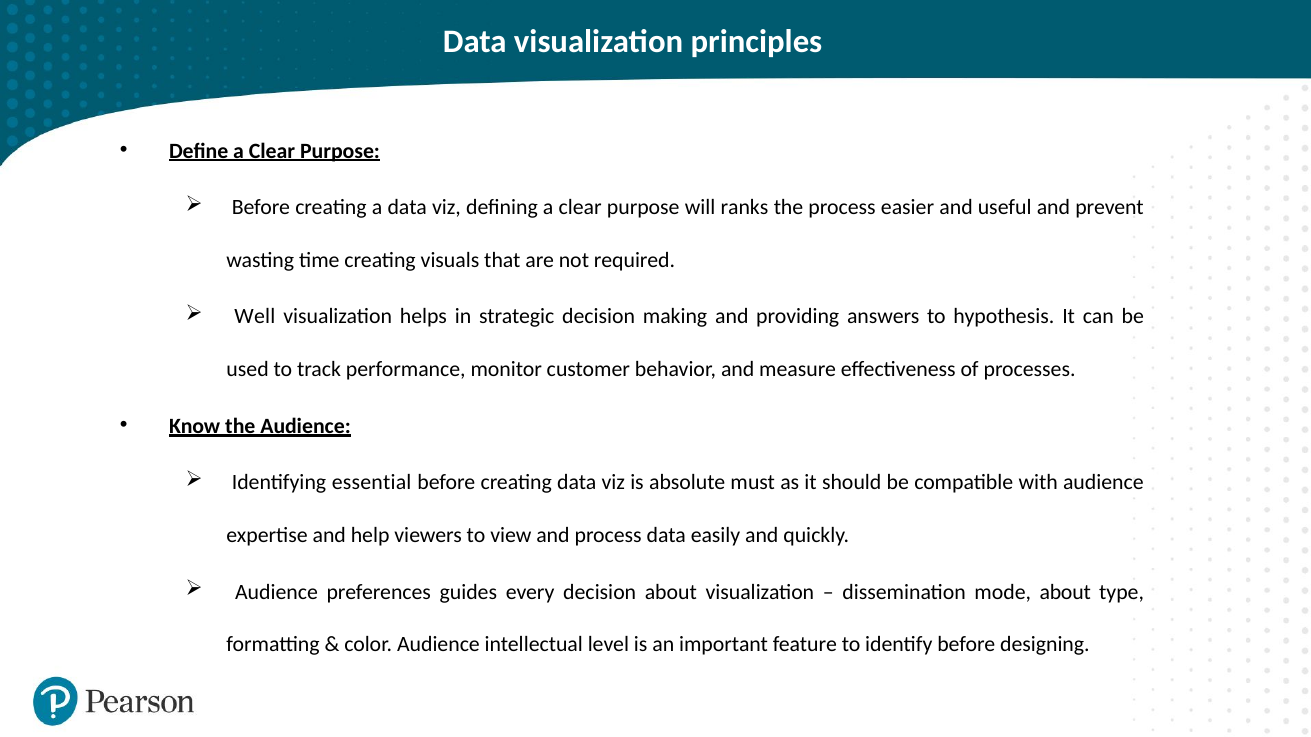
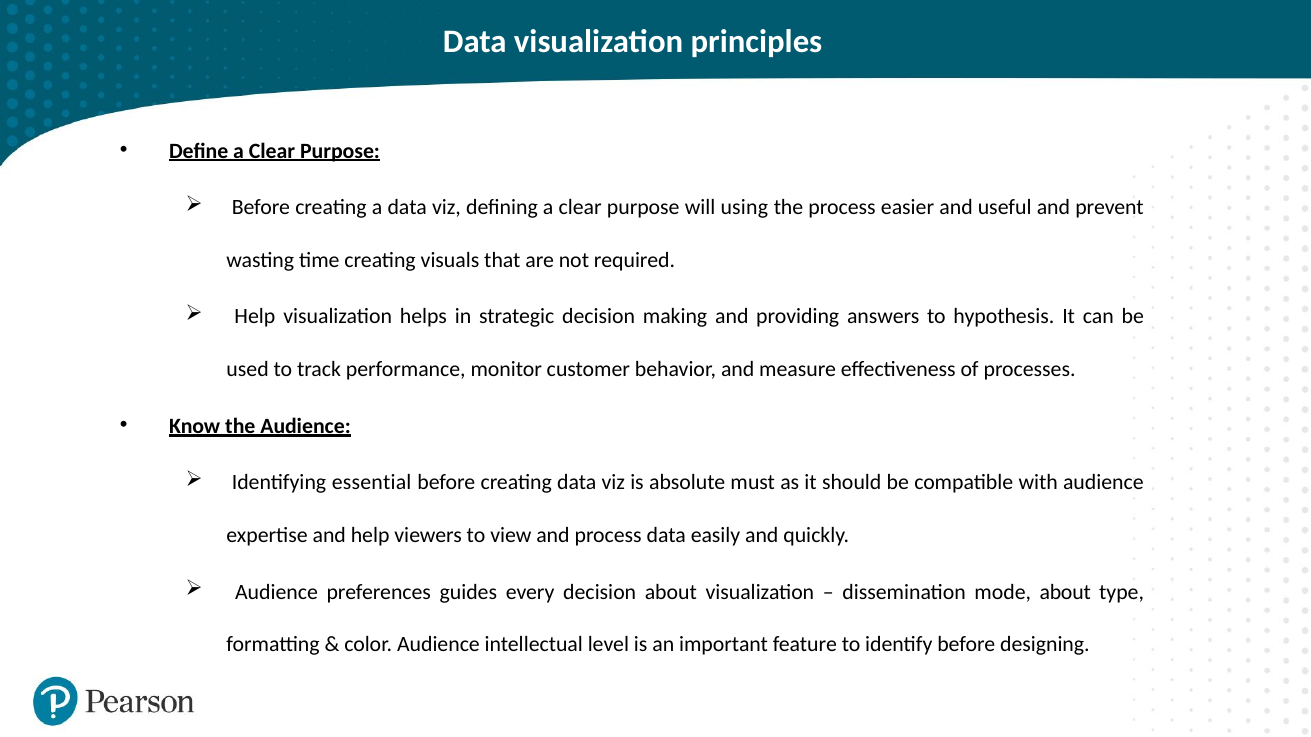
ranks: ranks -> using
Well at (255, 317): Well -> Help
